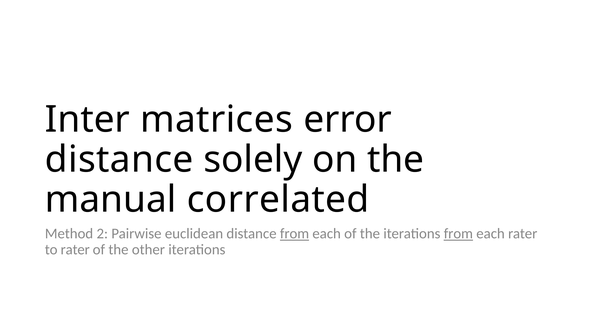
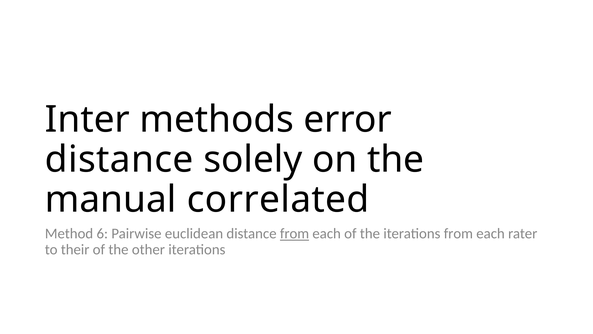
matrices: matrices -> methods
2: 2 -> 6
from at (458, 233) underline: present -> none
to rater: rater -> their
